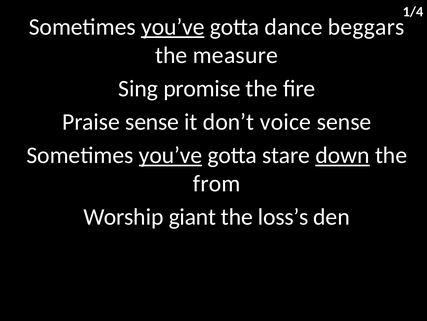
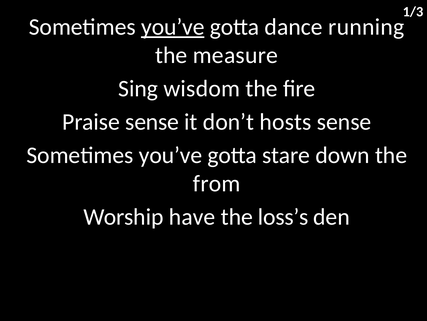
1/4: 1/4 -> 1/3
beggars: beggars -> running
promise: promise -> wisdom
voice: voice -> hosts
you’ve at (171, 155) underline: present -> none
down underline: present -> none
giant: giant -> have
